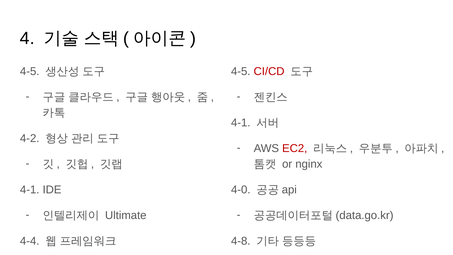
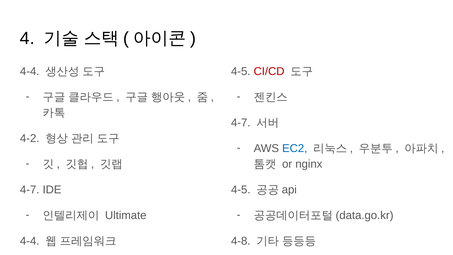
4-5 at (30, 71): 4-5 -> 4-4
4-1 at (241, 123): 4-1 -> 4-7
EC2 colour: red -> blue
4-1 at (30, 190): 4-1 -> 4-7
4-0 at (241, 190): 4-0 -> 4-5
